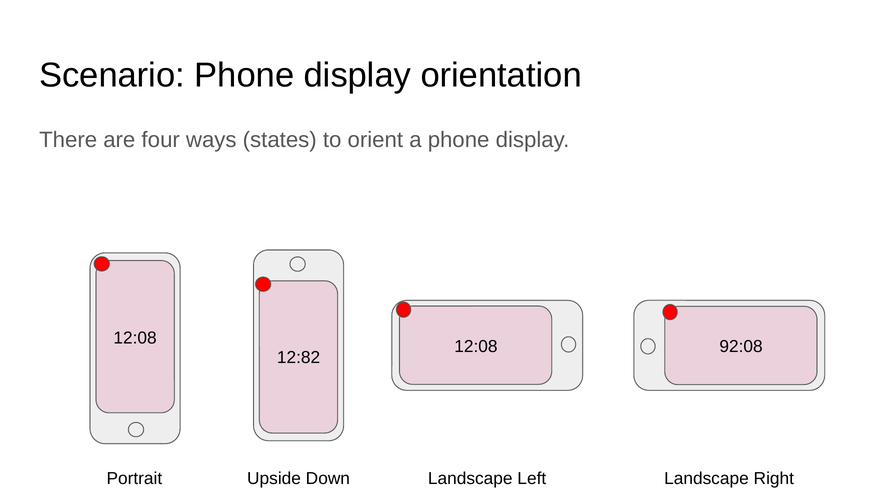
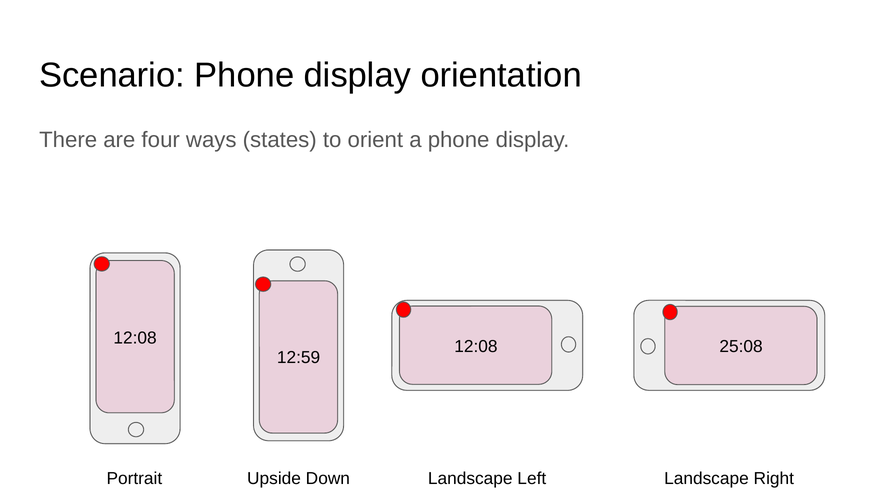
92:08: 92:08 -> 25:08
12:82: 12:82 -> 12:59
